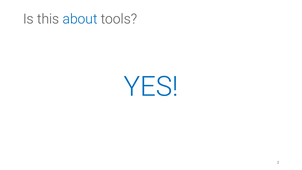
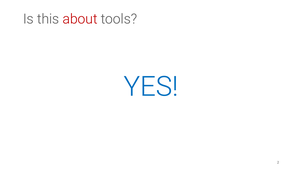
about colour: blue -> red
